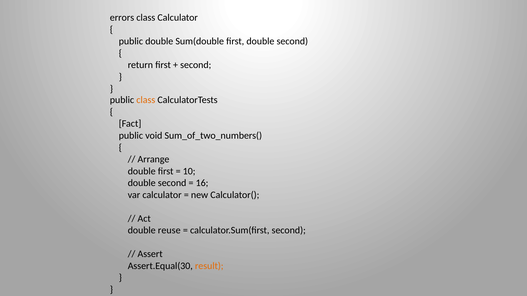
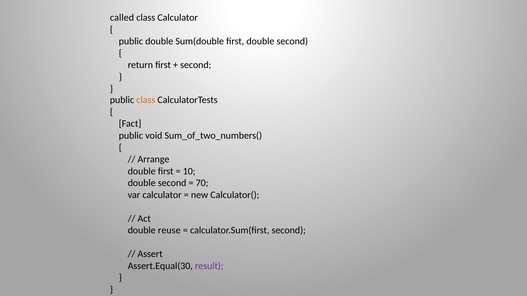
errors: errors -> called
16: 16 -> 70
result colour: orange -> purple
